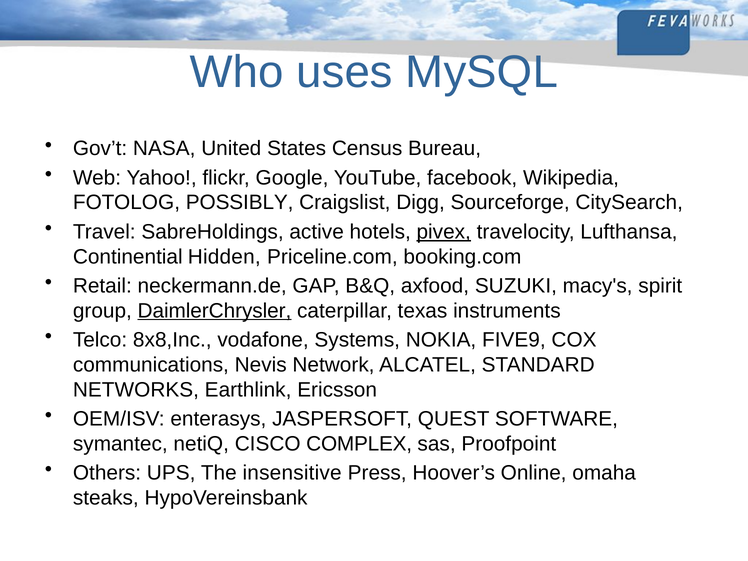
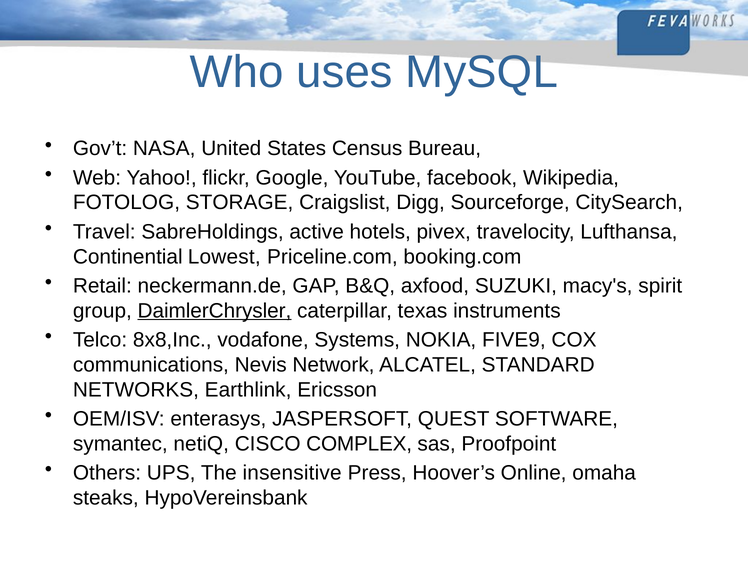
POSSIBLY: POSSIBLY -> STORAGE
pivex underline: present -> none
Hidden: Hidden -> Lowest
